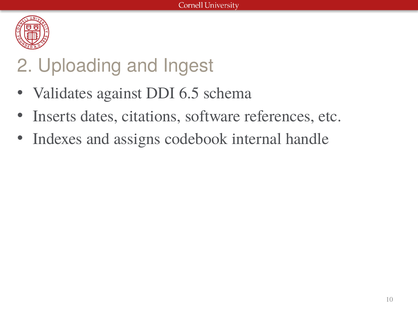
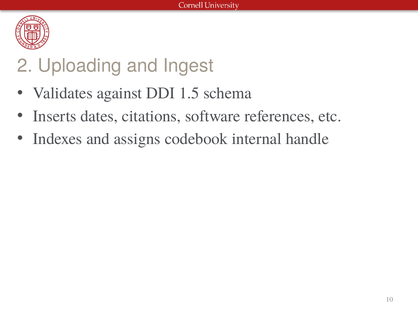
6.5: 6.5 -> 1.5
